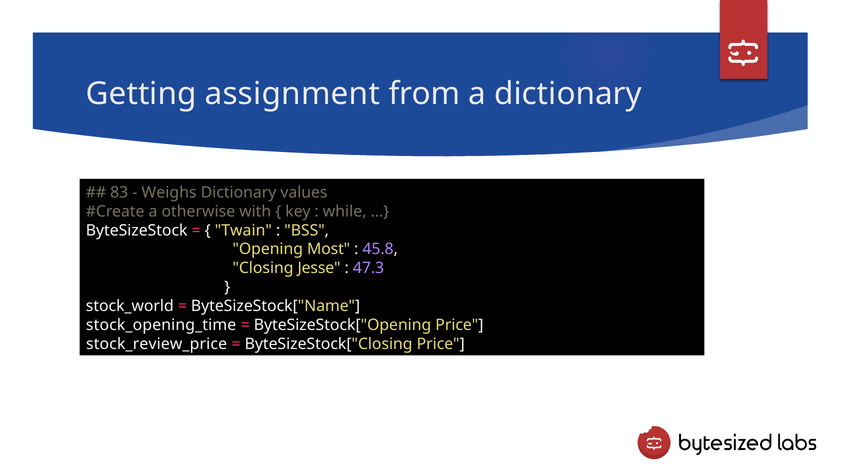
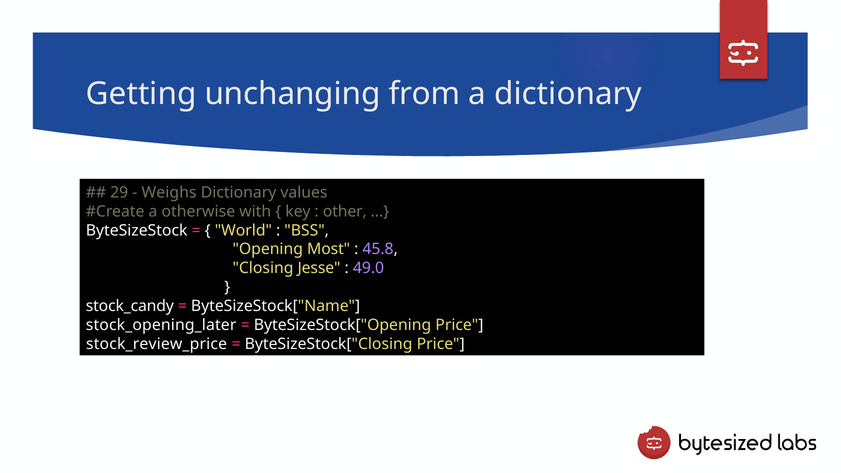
assignment: assignment -> unchanging
83: 83 -> 29
while: while -> other
Twain: Twain -> World
47.3: 47.3 -> 49.0
stock_world: stock_world -> stock_candy
stock_opening_time: stock_opening_time -> stock_opening_later
